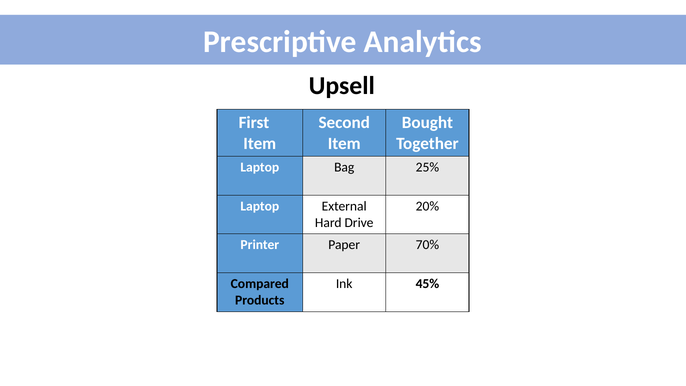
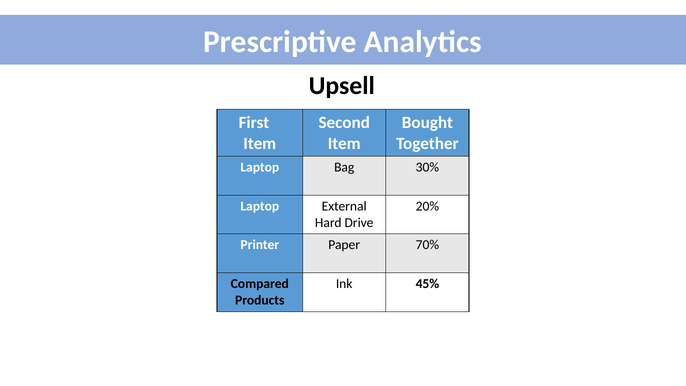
25%: 25% -> 30%
